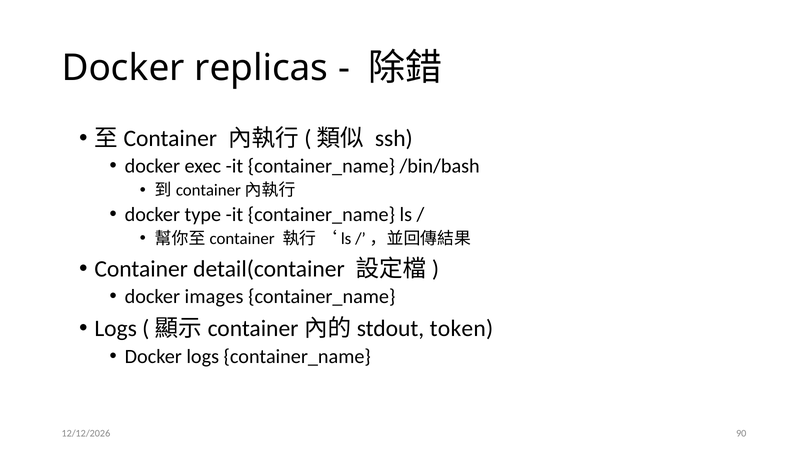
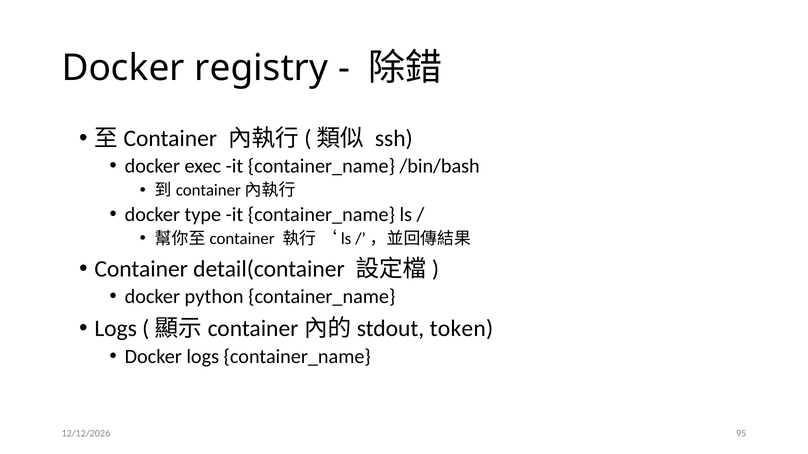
replicas: replicas -> registry
images: images -> python
90: 90 -> 95
